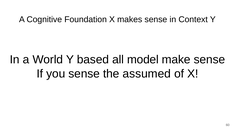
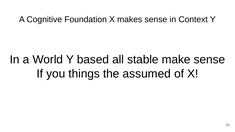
model: model -> stable
you sense: sense -> things
